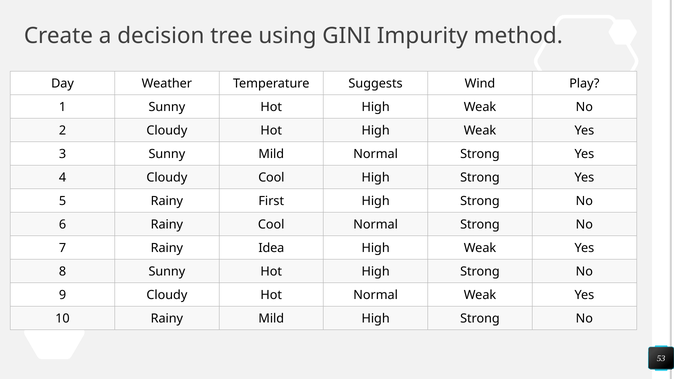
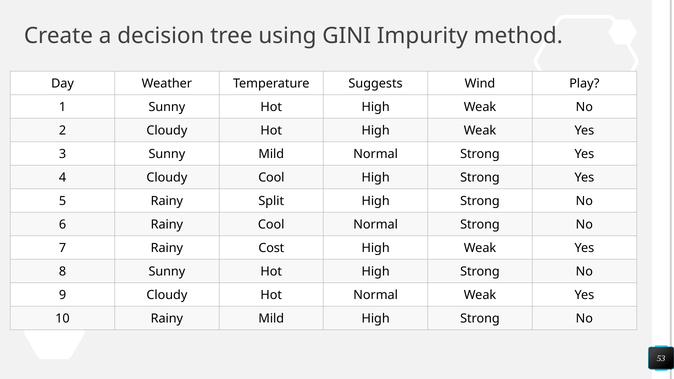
First: First -> Split
Idea: Idea -> Cost
